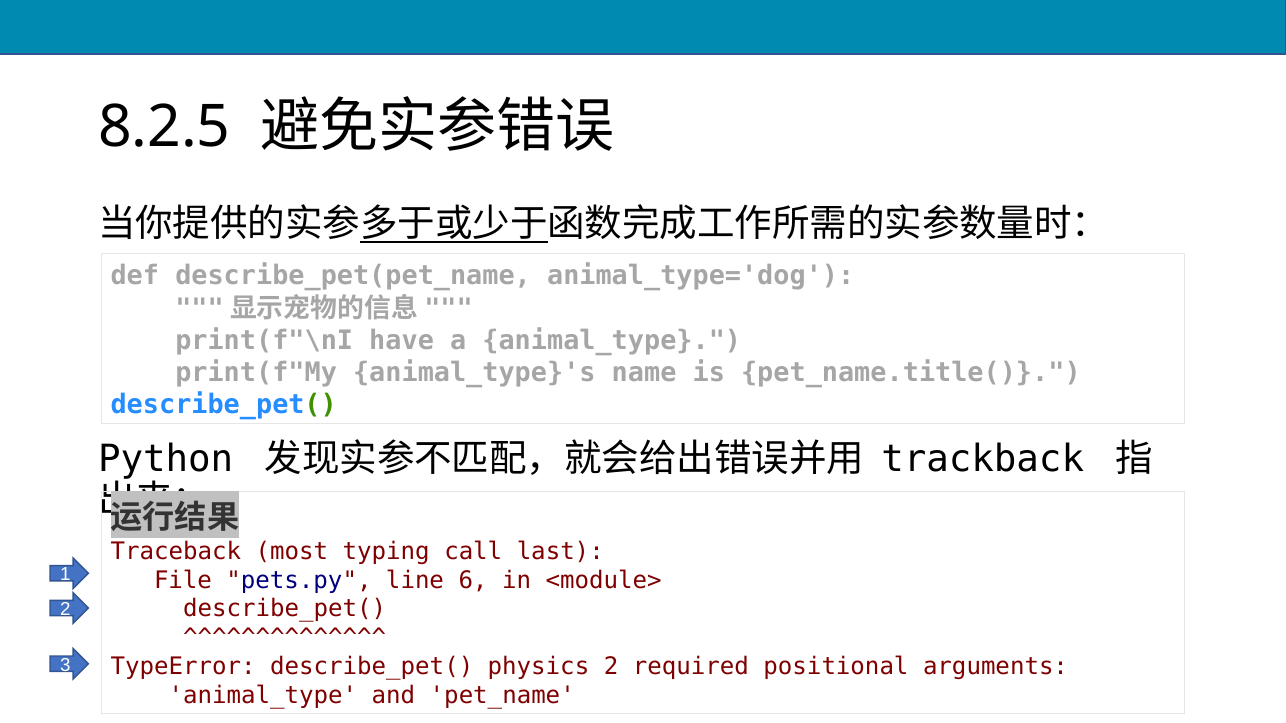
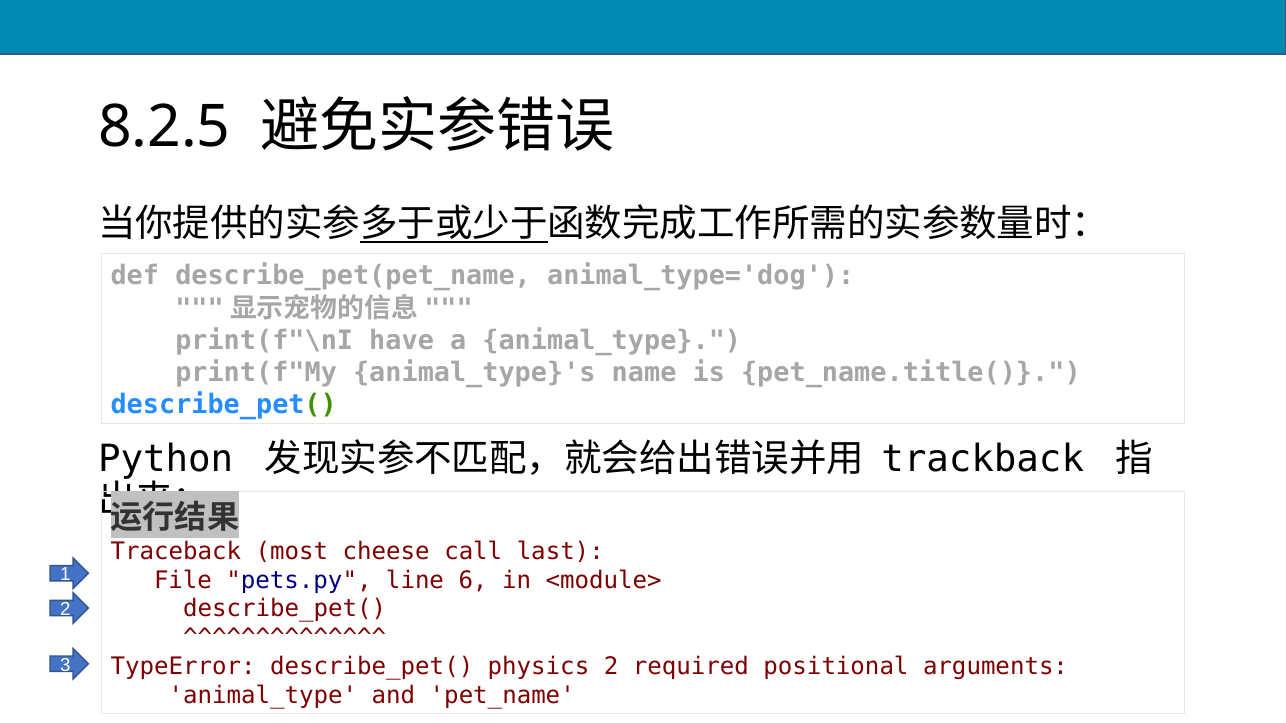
typing: typing -> cheese
